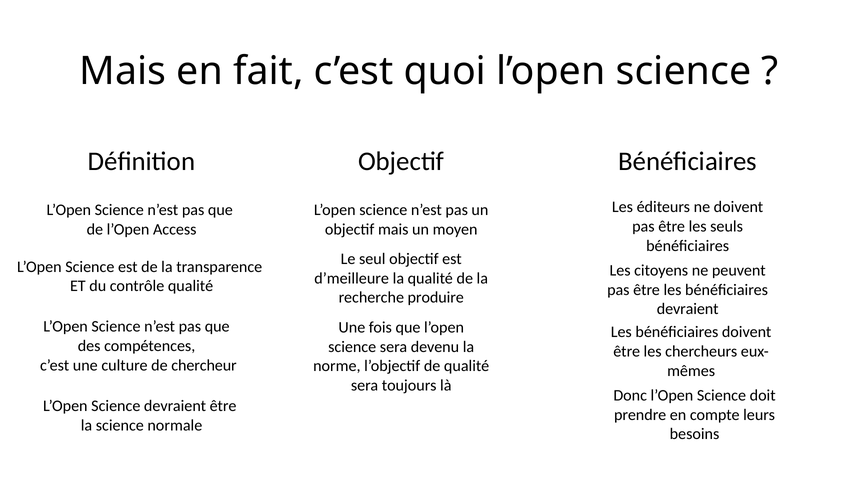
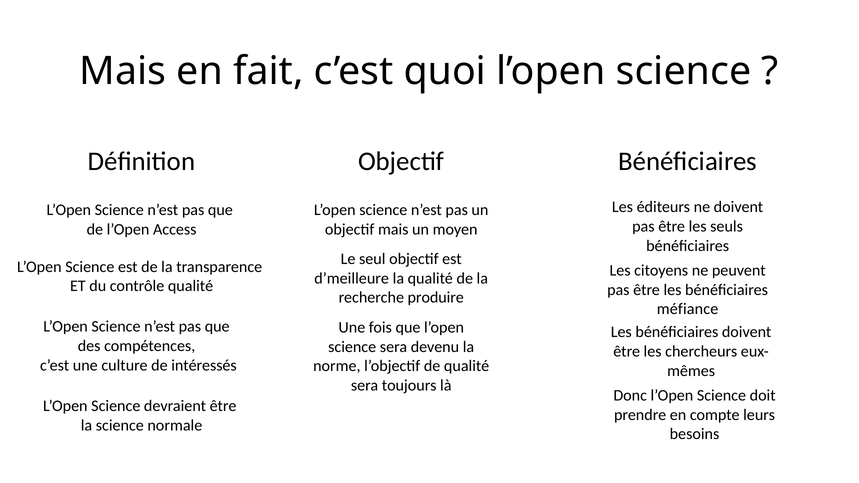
devraient at (688, 309): devraient -> méfiance
chercheur: chercheur -> intéressés
